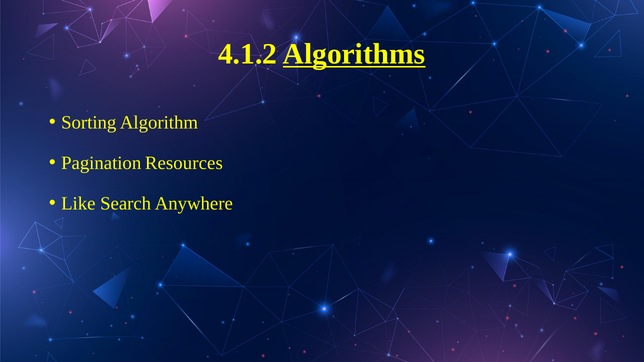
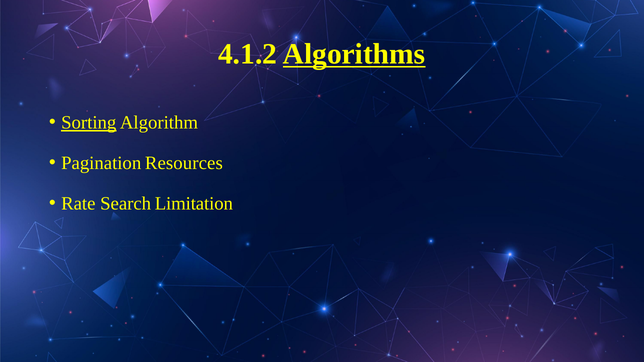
Sorting underline: none -> present
Like: Like -> Rate
Anywhere: Anywhere -> Limitation
